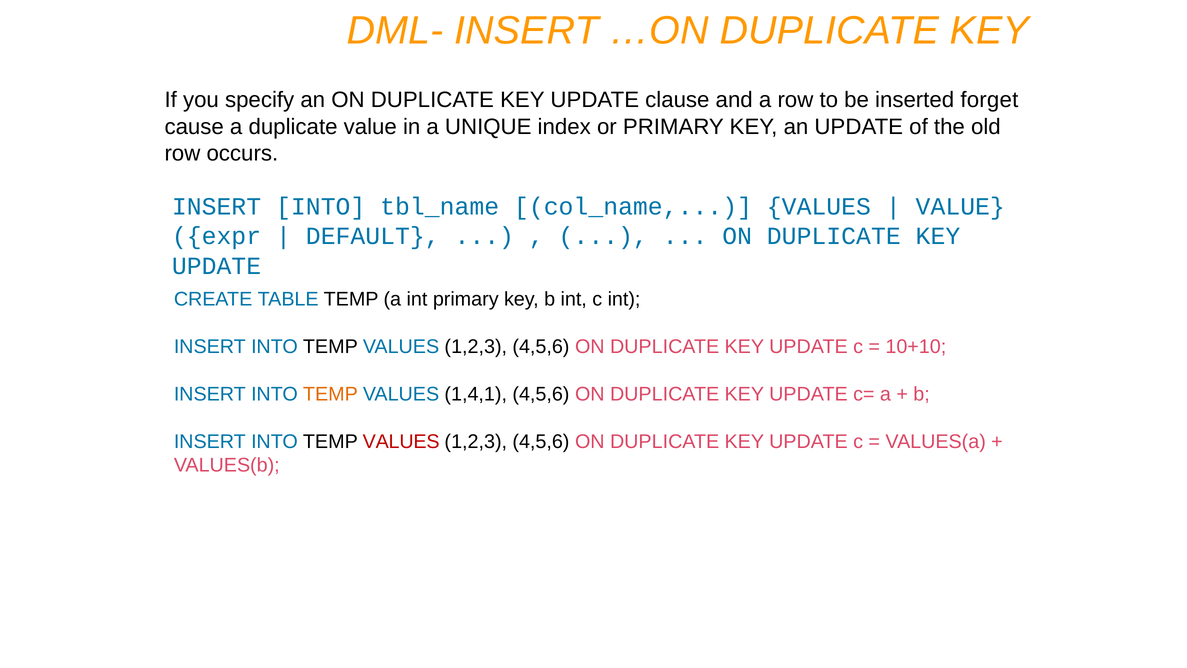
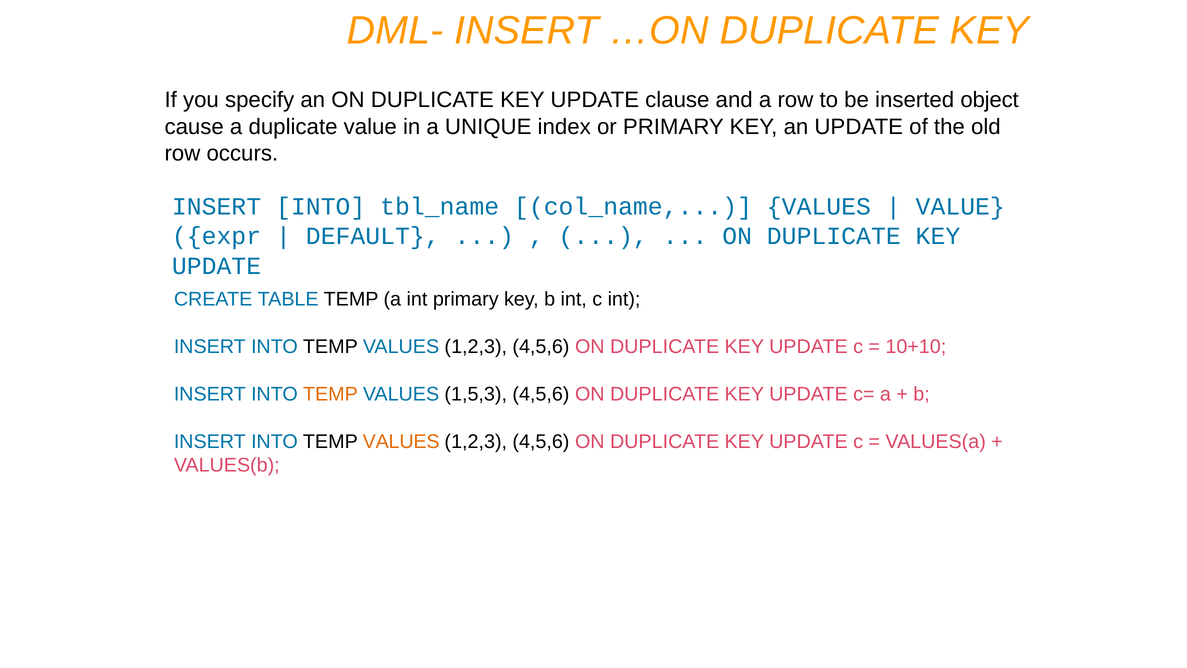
forget: forget -> object
1,4,1: 1,4,1 -> 1,5,3
VALUES at (401, 441) colour: red -> orange
